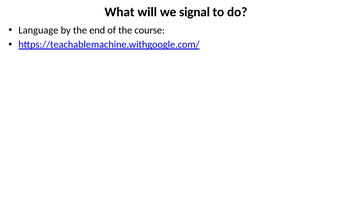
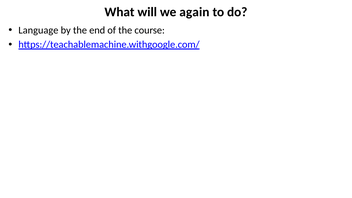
signal: signal -> again
